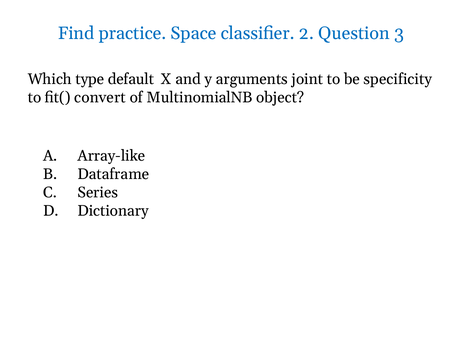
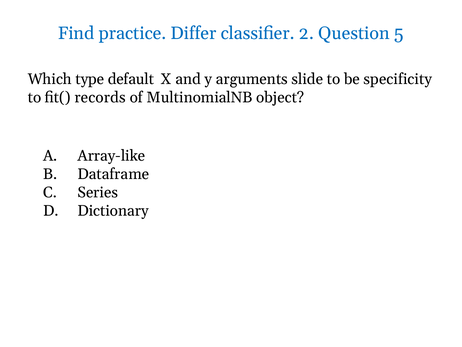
Space: Space -> Differ
3: 3 -> 5
joint: joint -> slide
convert: convert -> records
